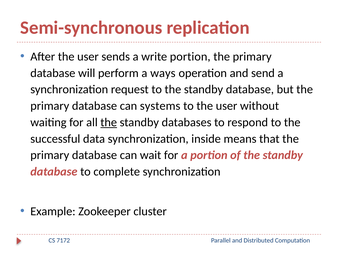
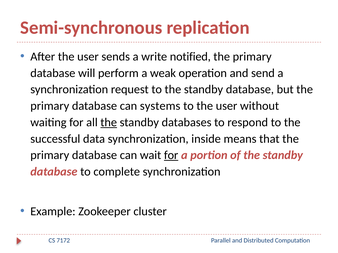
write portion: portion -> notified
ways: ways -> weak
for at (171, 155) underline: none -> present
